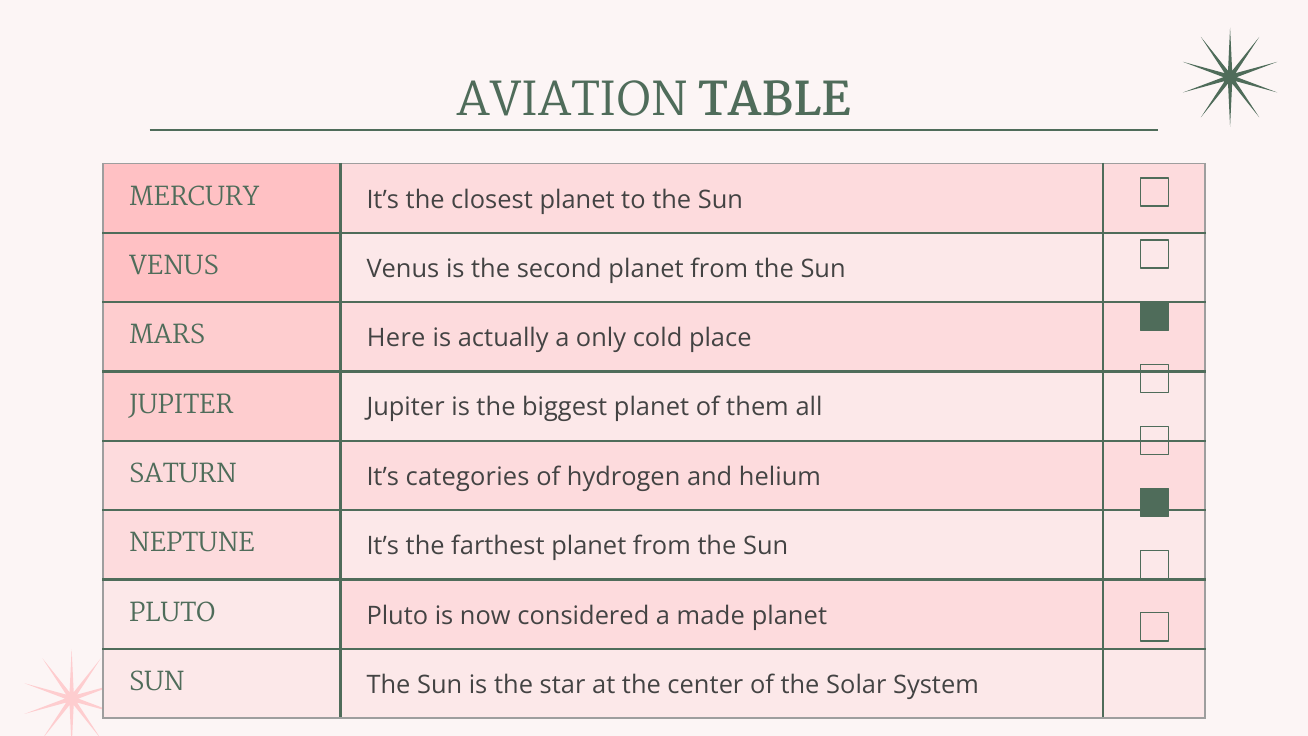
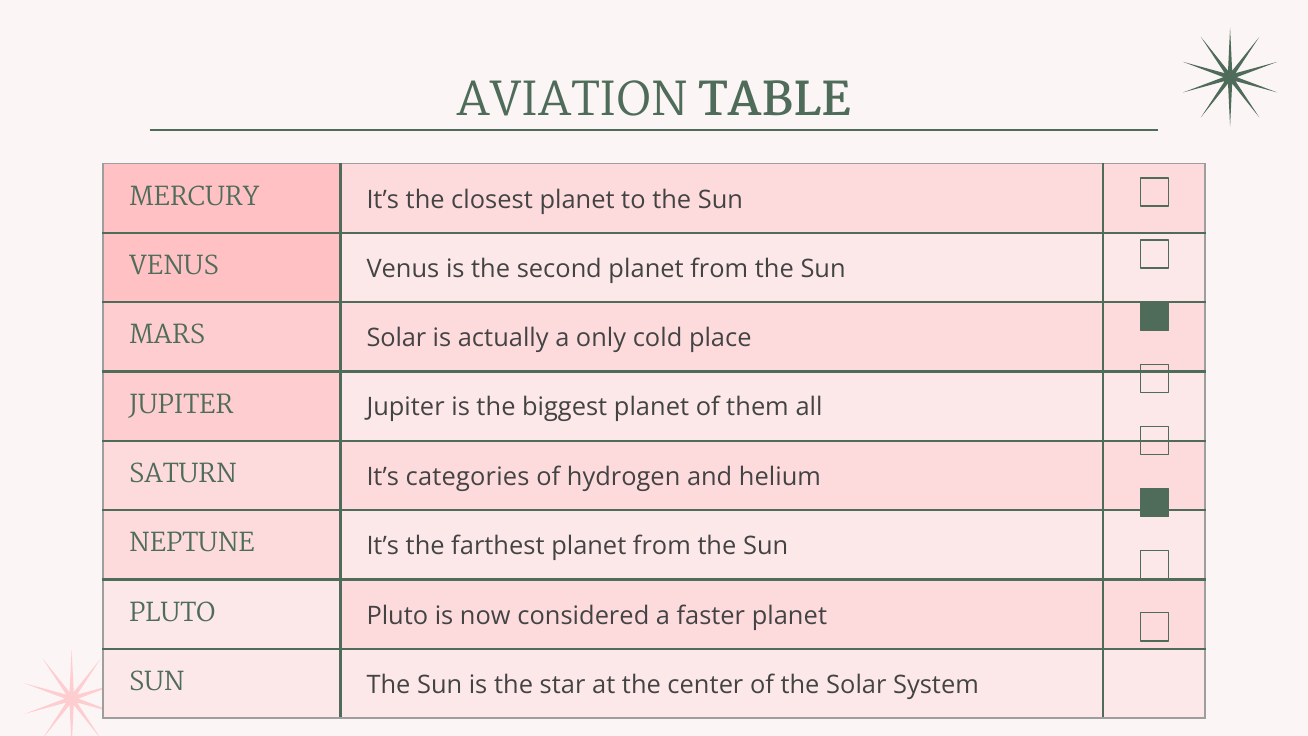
MARS Here: Here -> Solar
made: made -> faster
